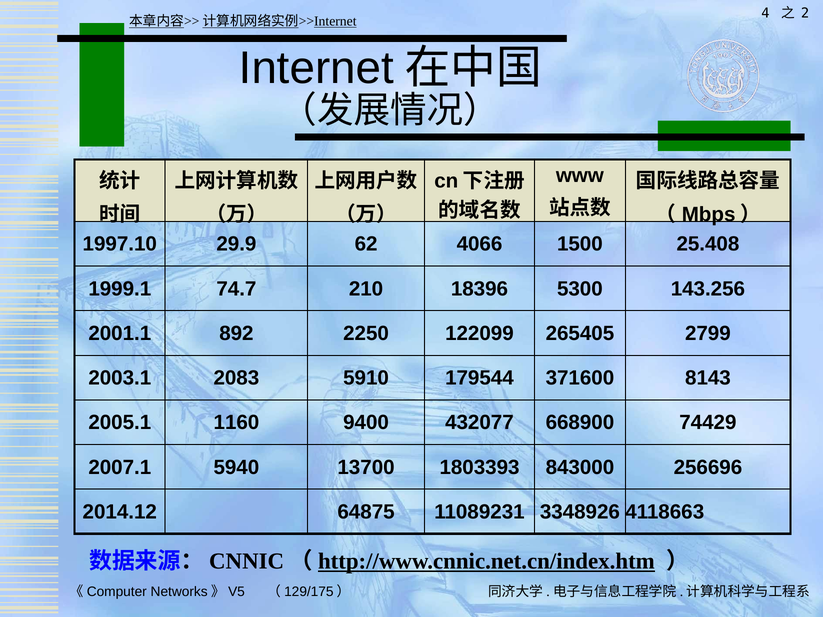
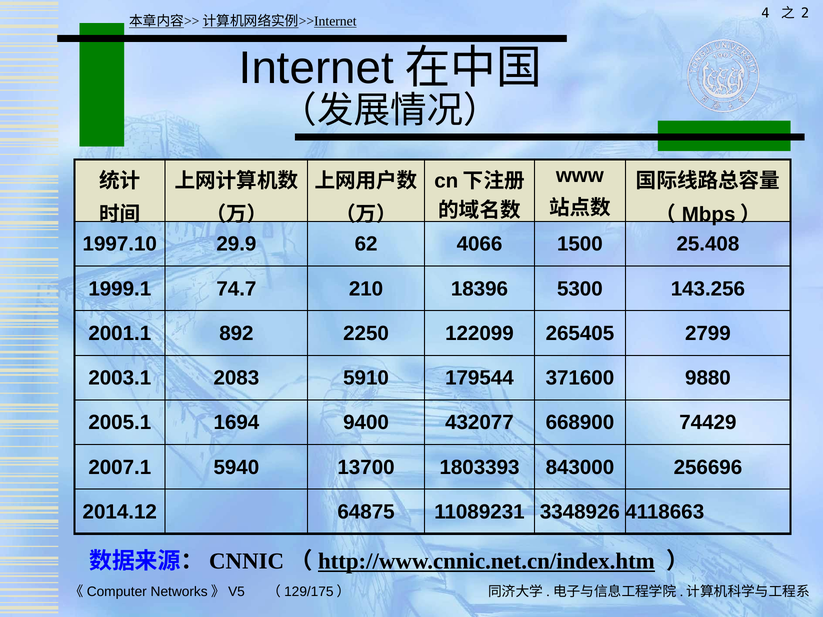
8143: 8143 -> 9880
1160: 1160 -> 1694
